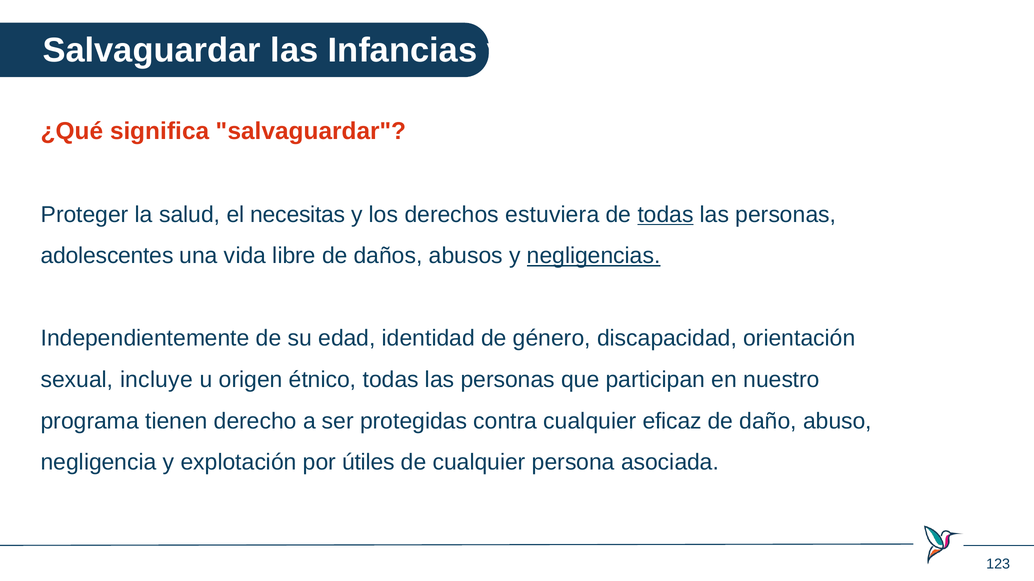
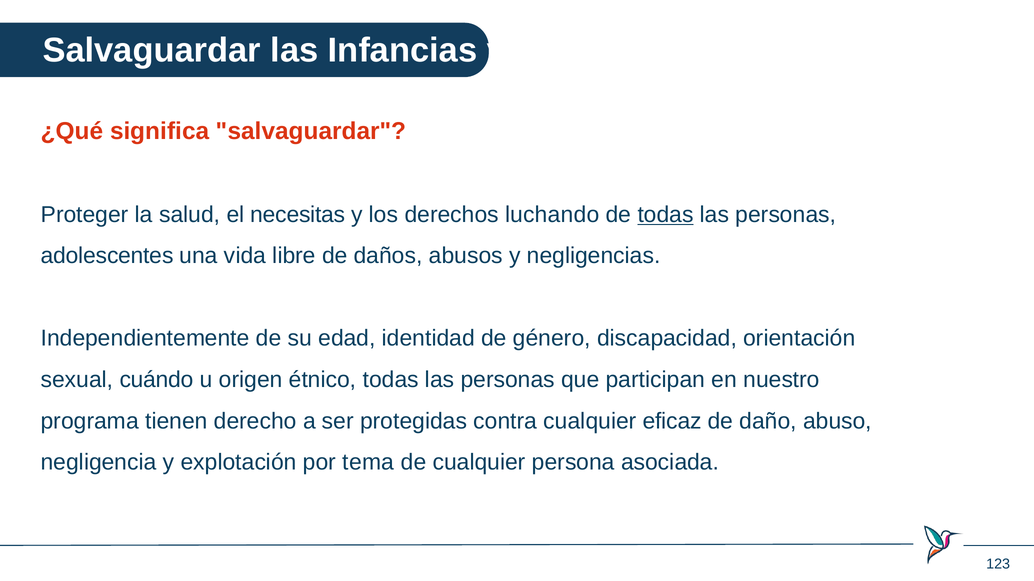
estuviera: estuviera -> luchando
negligencias underline: present -> none
incluye: incluye -> cuándo
útiles: útiles -> tema
